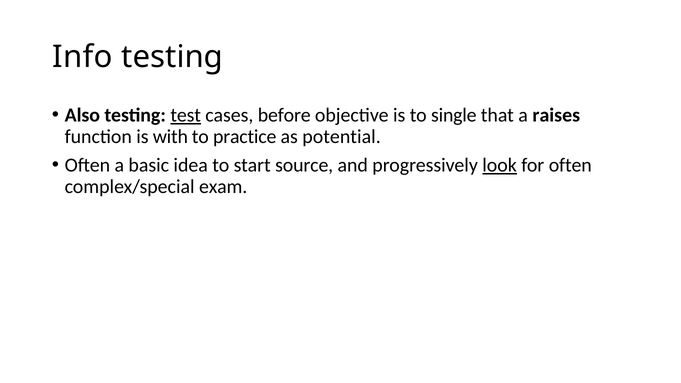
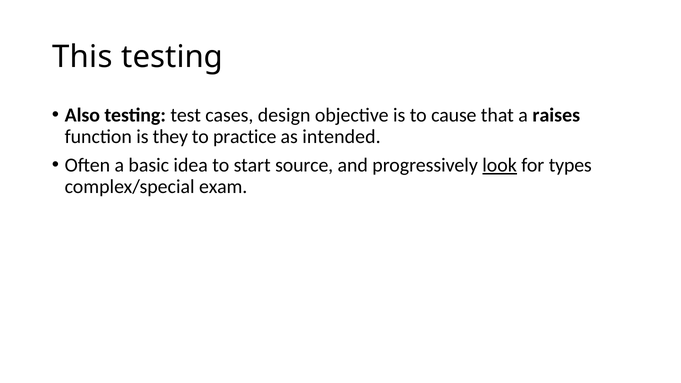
Info: Info -> This
test underline: present -> none
before: before -> design
single: single -> cause
with: with -> they
potential: potential -> intended
for often: often -> types
